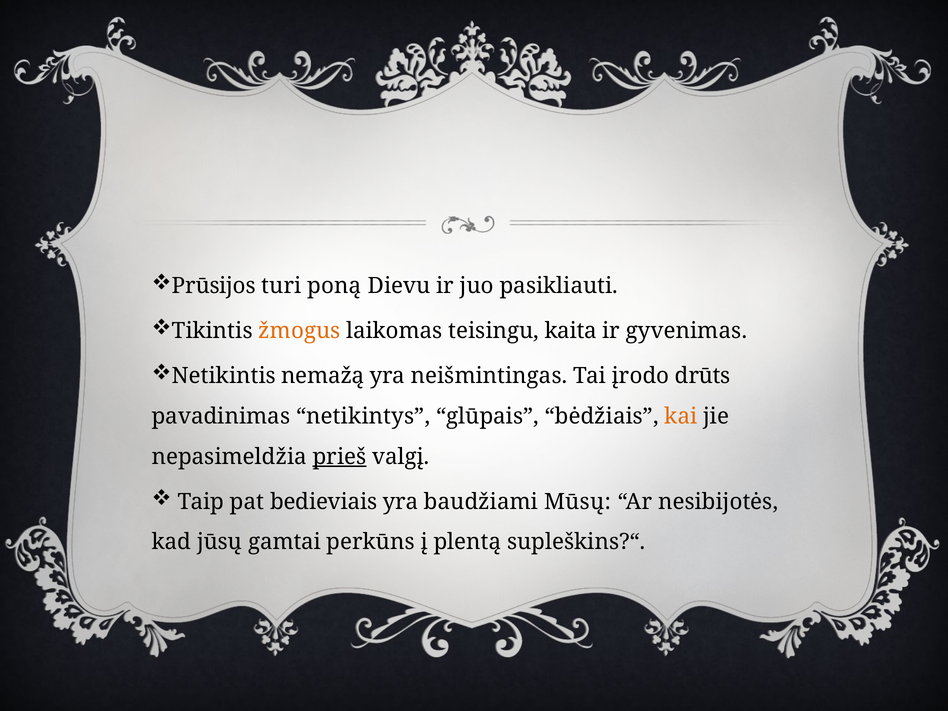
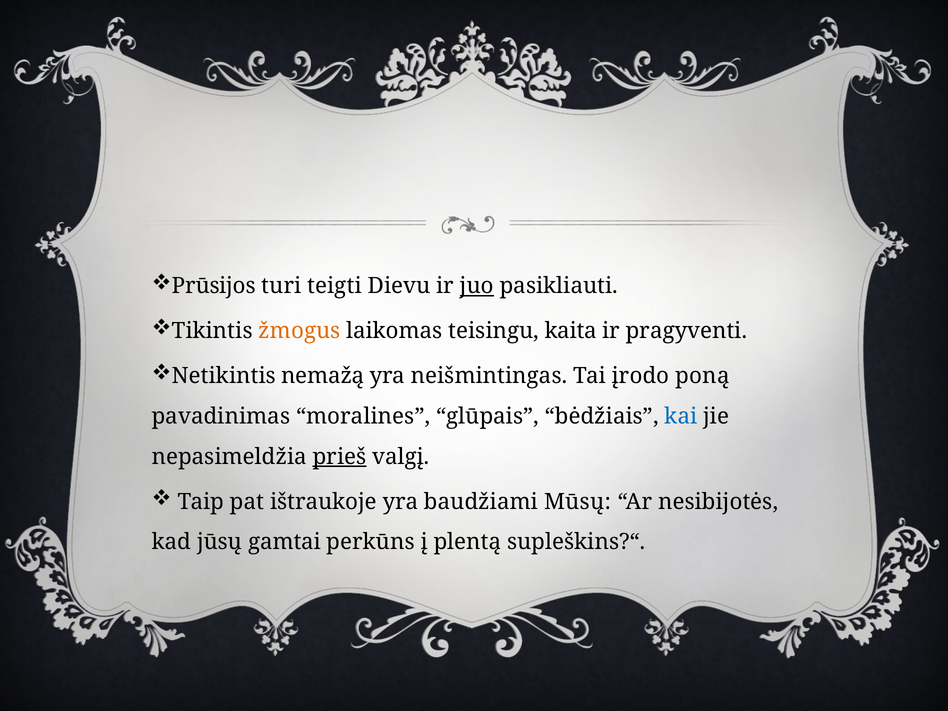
poną: poną -> teigti
juo underline: none -> present
gyvenimas: gyvenimas -> pragyventi
drūts: drūts -> poną
netikintys: netikintys -> moralines
kai colour: orange -> blue
bedieviais: bedieviais -> ištraukoje
